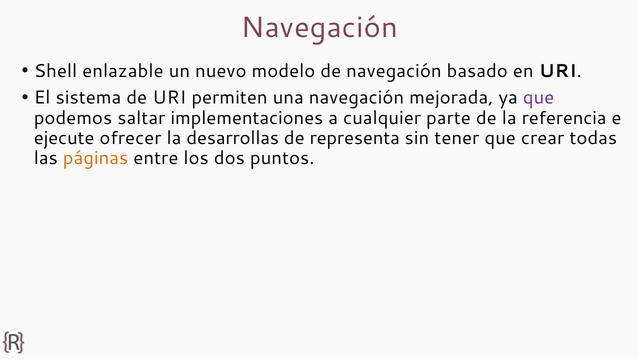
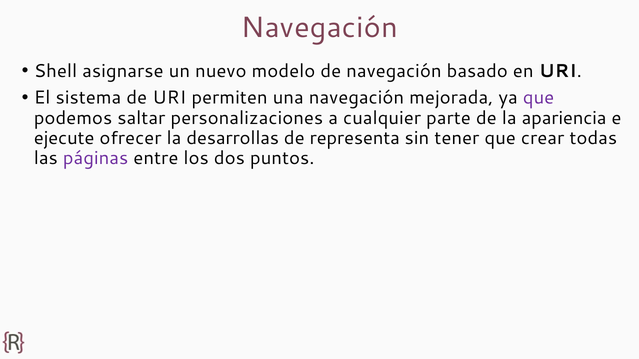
enlazable: enlazable -> asignarse
implementaciones: implementaciones -> personalizaciones
referencia: referencia -> apariencia
páginas colour: orange -> purple
